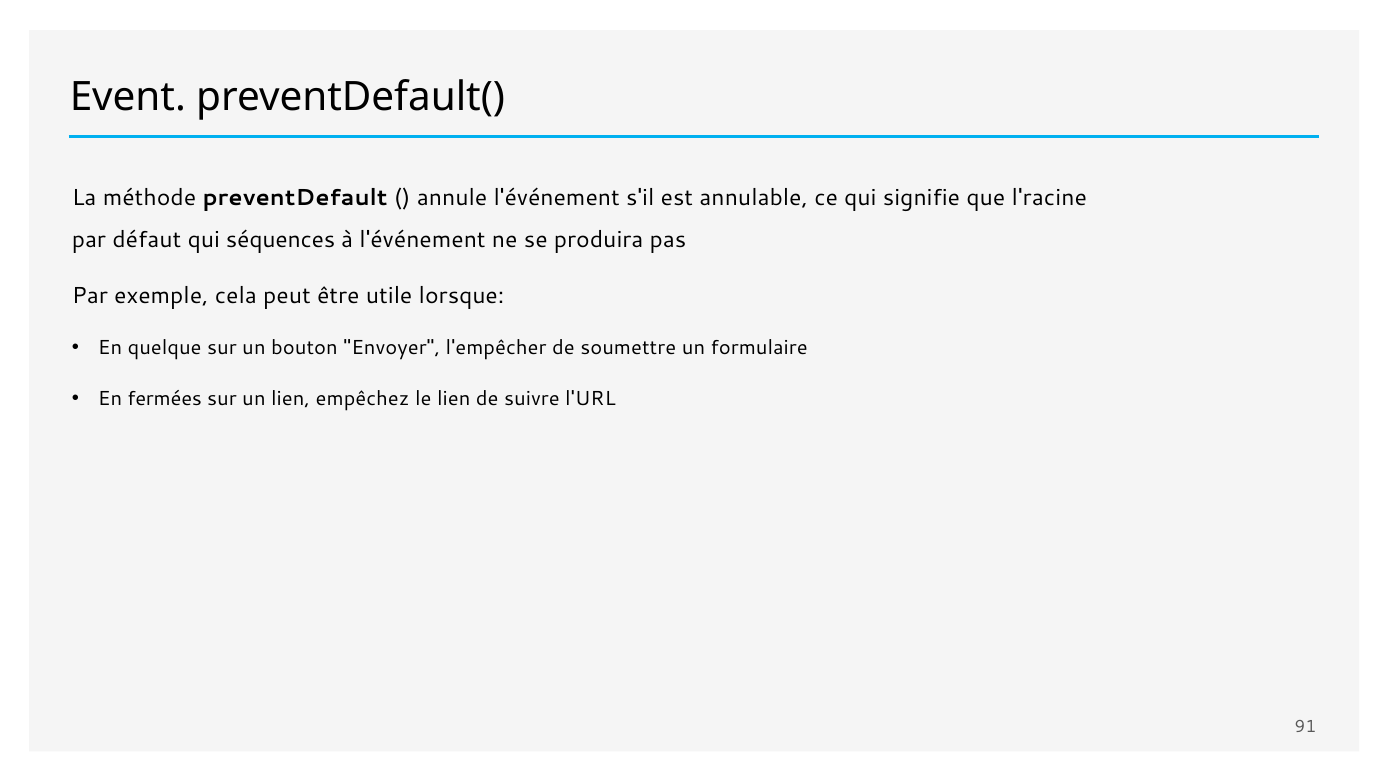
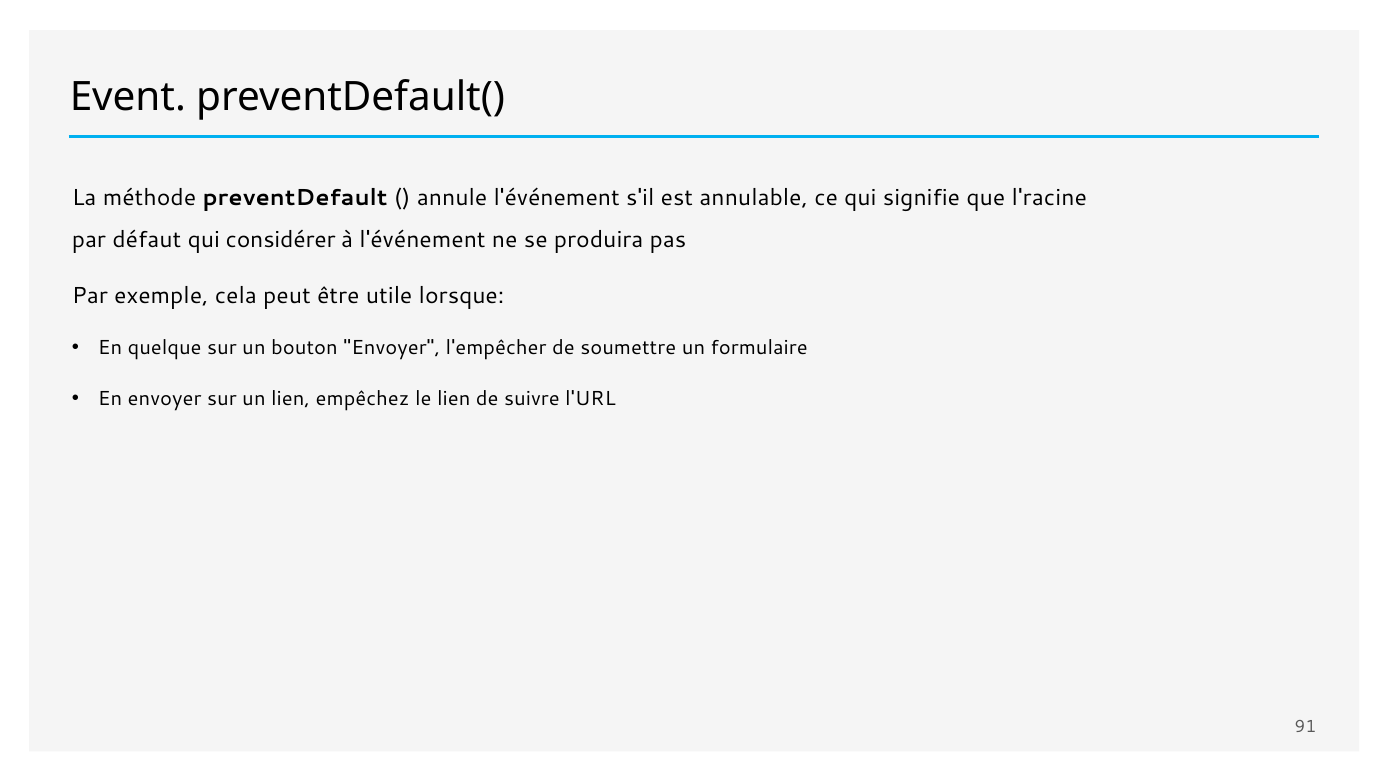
séquences: séquences -> considérer
En fermées: fermées -> envoyer
